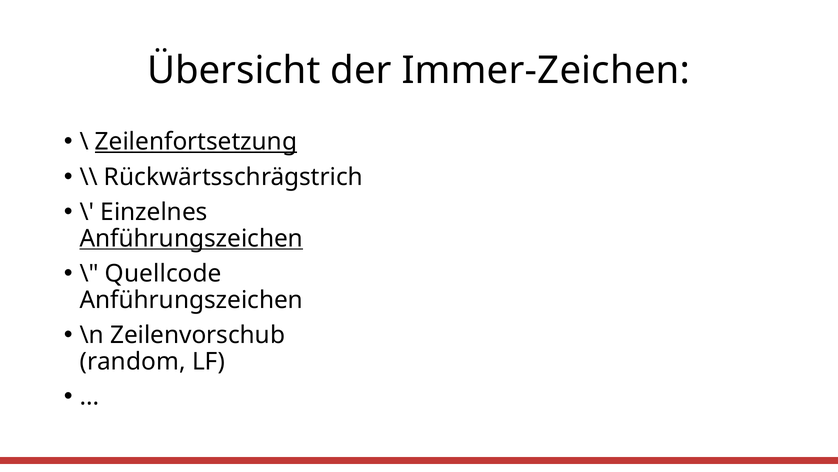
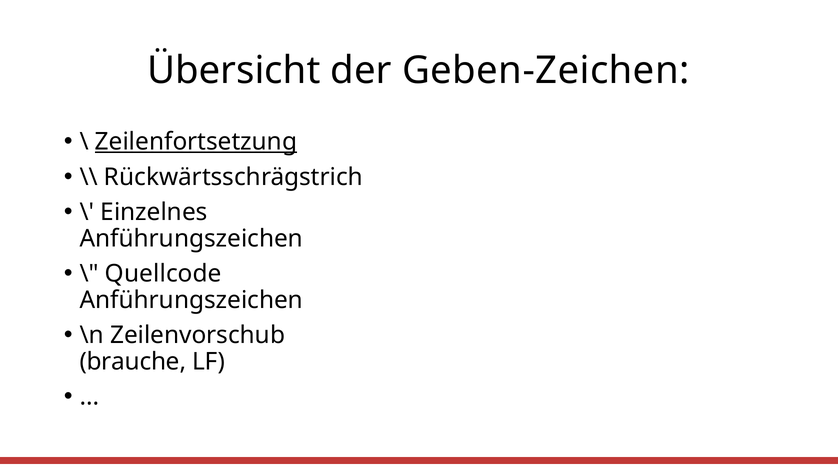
Immer-Zeichen: Immer-Zeichen -> Geben-Zeichen
Anführungszeichen at (191, 238) underline: present -> none
random: random -> brauche
